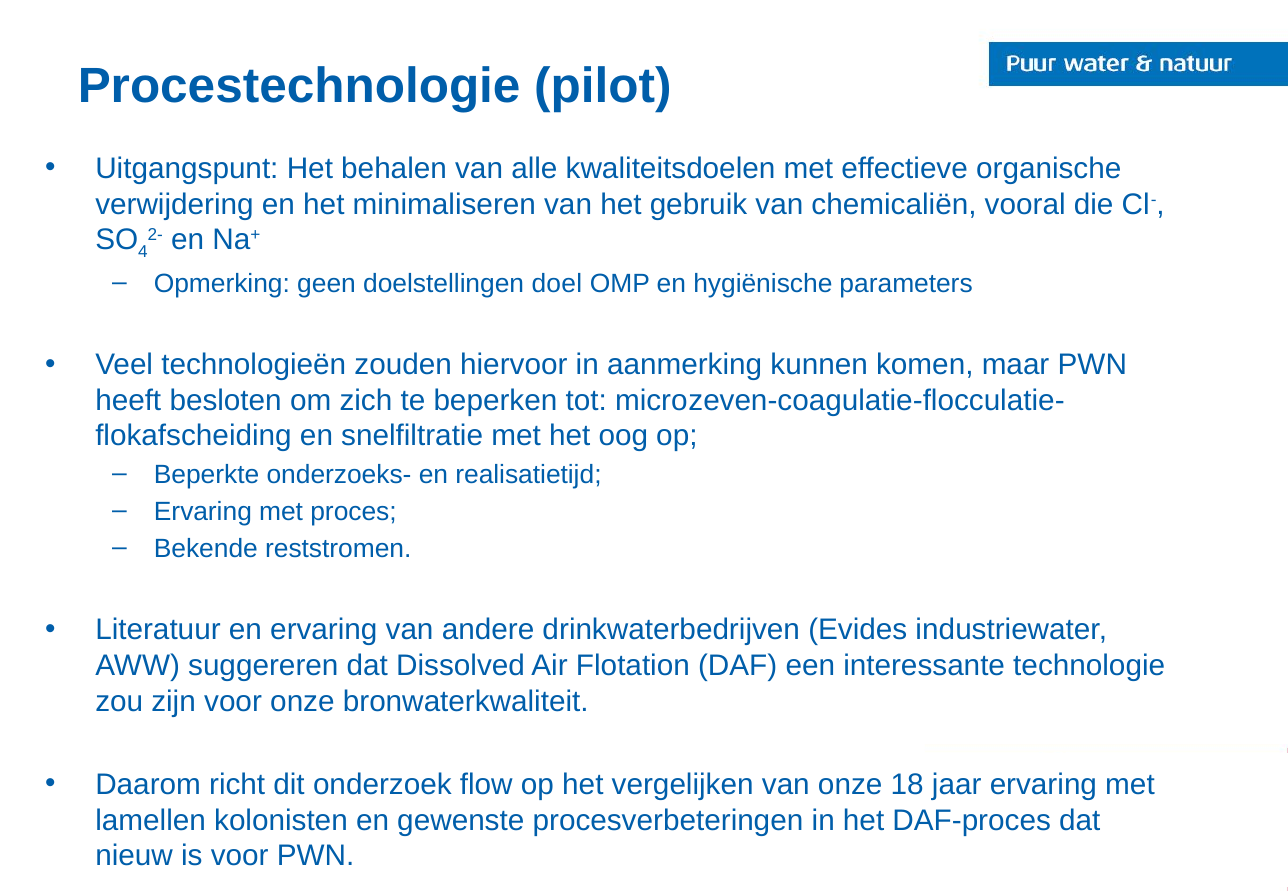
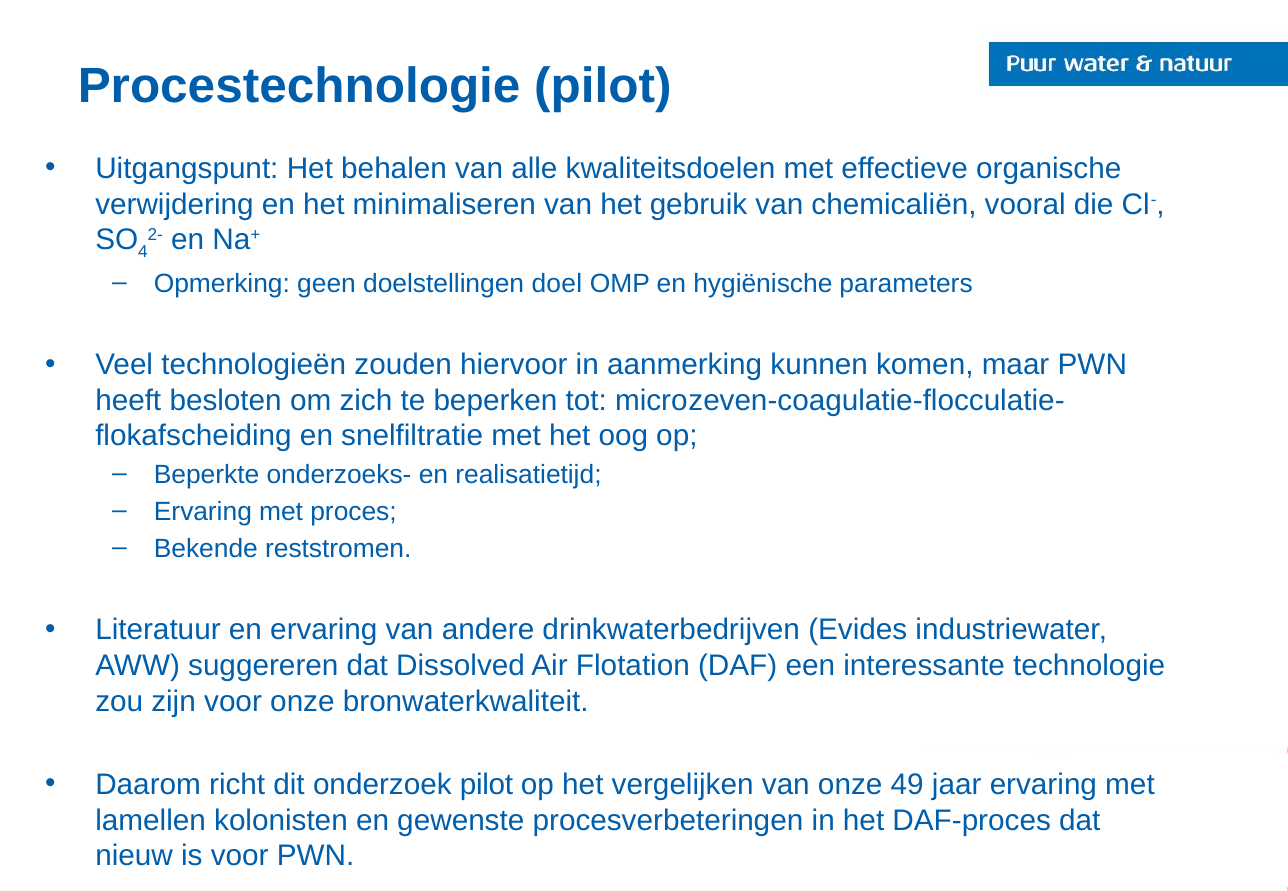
onderzoek flow: flow -> pilot
18: 18 -> 49
